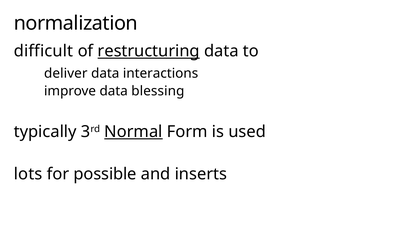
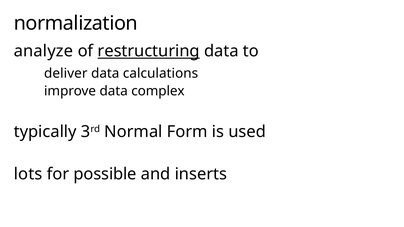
difficult: difficult -> analyze
interactions: interactions -> calculations
blessing: blessing -> complex
Normal underline: present -> none
